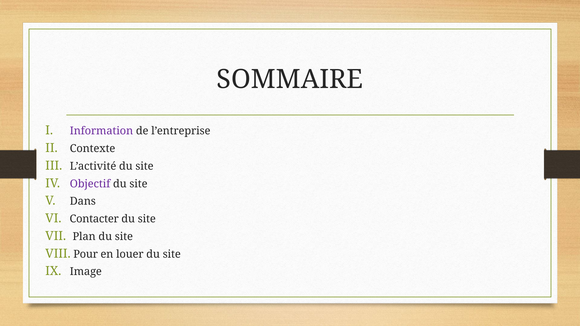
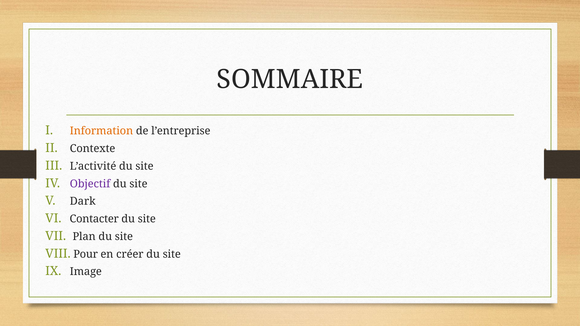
Information colour: purple -> orange
Dans: Dans -> Dark
louer: louer -> créer
